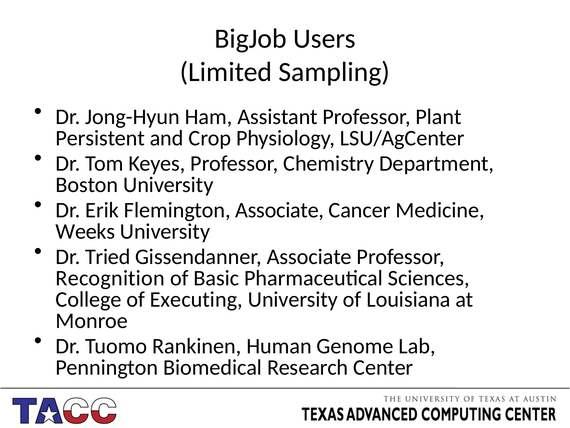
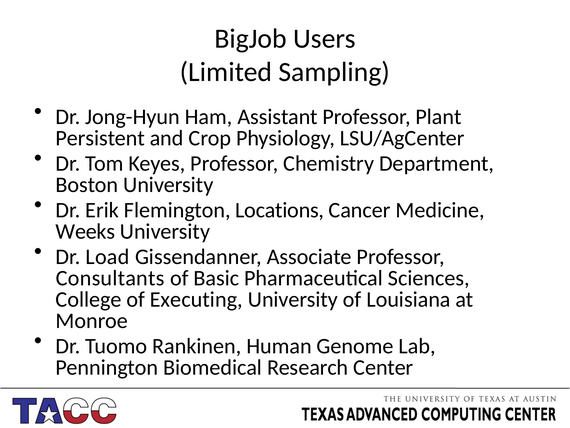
Flemington Associate: Associate -> Locations
Tried: Tried -> Load
Recognition: Recognition -> Consultants
